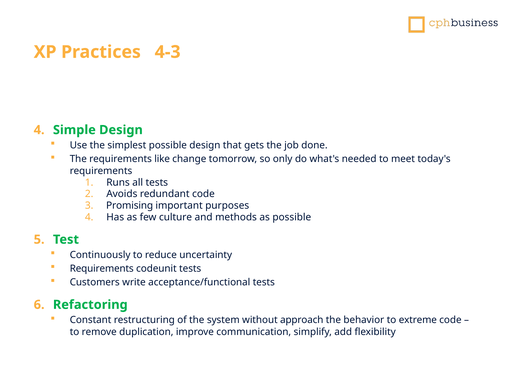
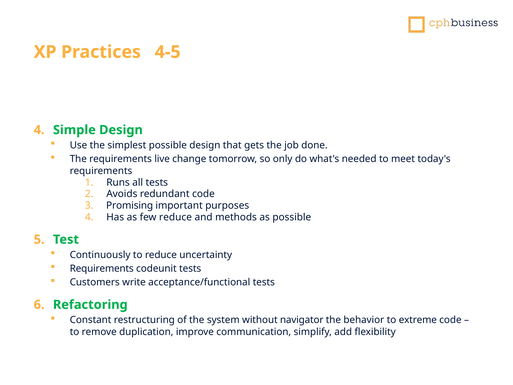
4-3: 4-3 -> 4-5
like: like -> live
few culture: culture -> reduce
approach: approach -> navigator
